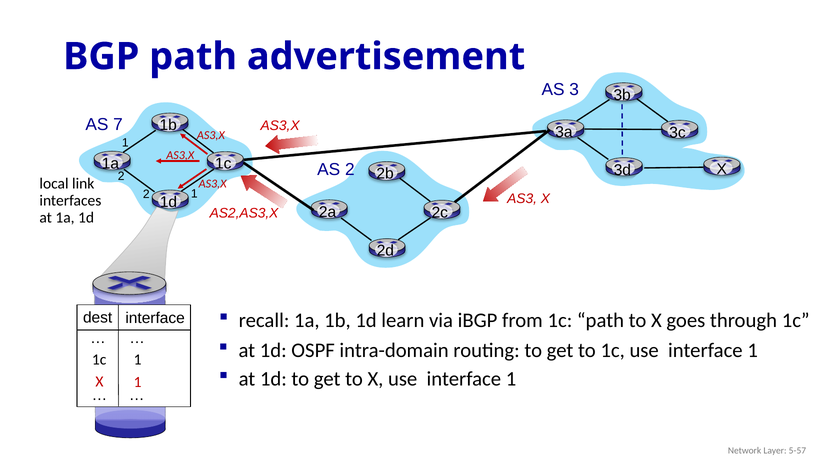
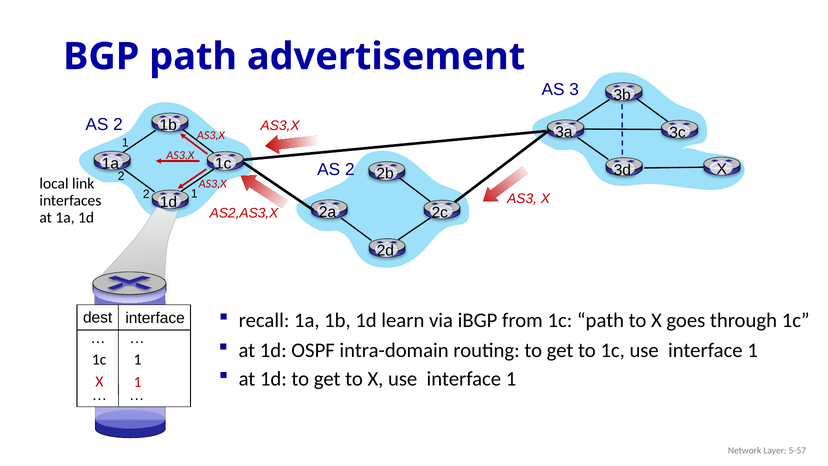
7 at (118, 124): 7 -> 2
